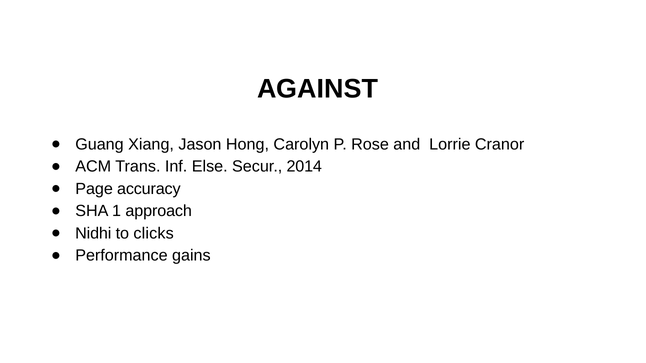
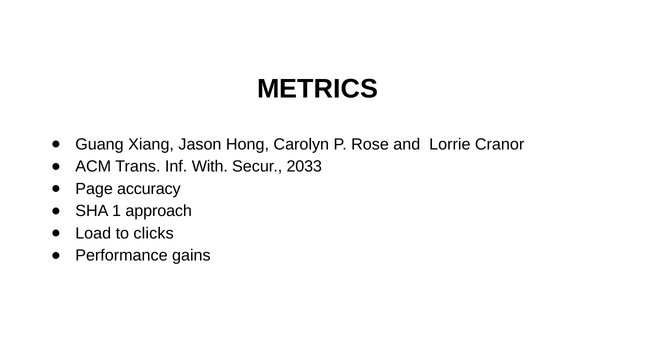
AGAINST: AGAINST -> METRICS
Else: Else -> With
2014: 2014 -> 2033
Nidhi: Nidhi -> Load
